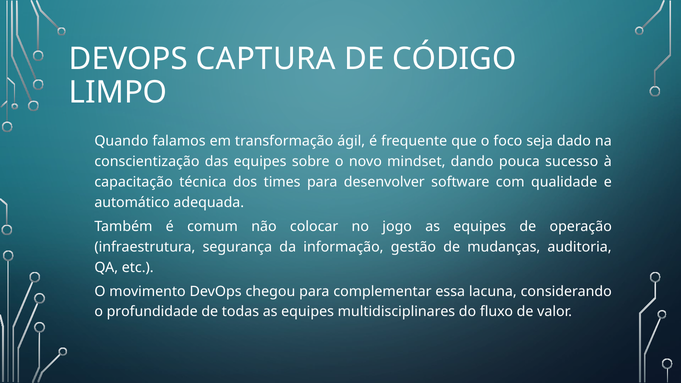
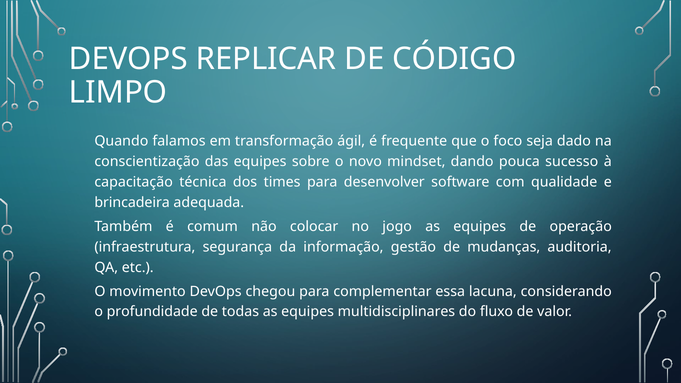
CAPTURA: CAPTURA -> REPLICAR
automático: automático -> brincadeira
